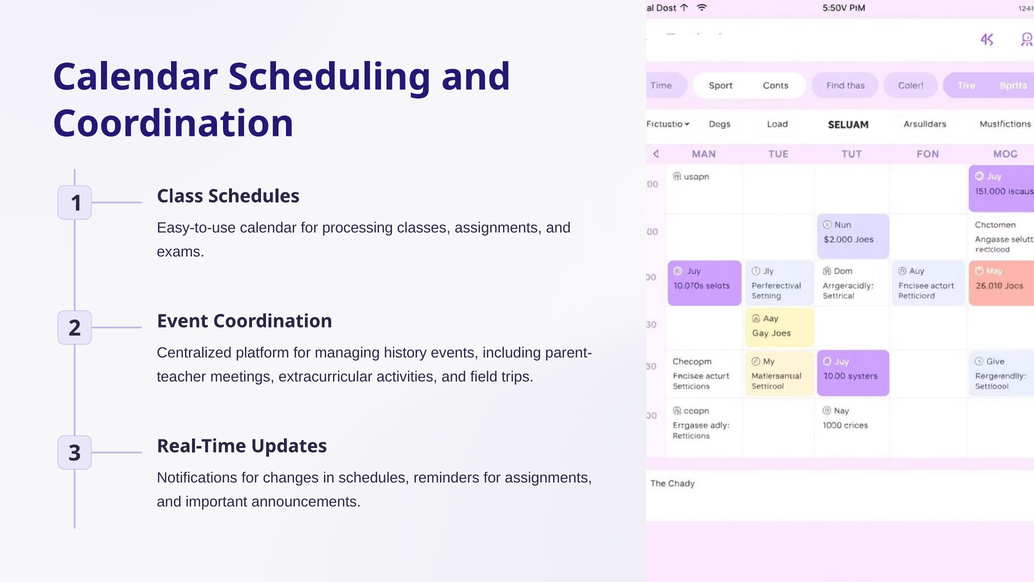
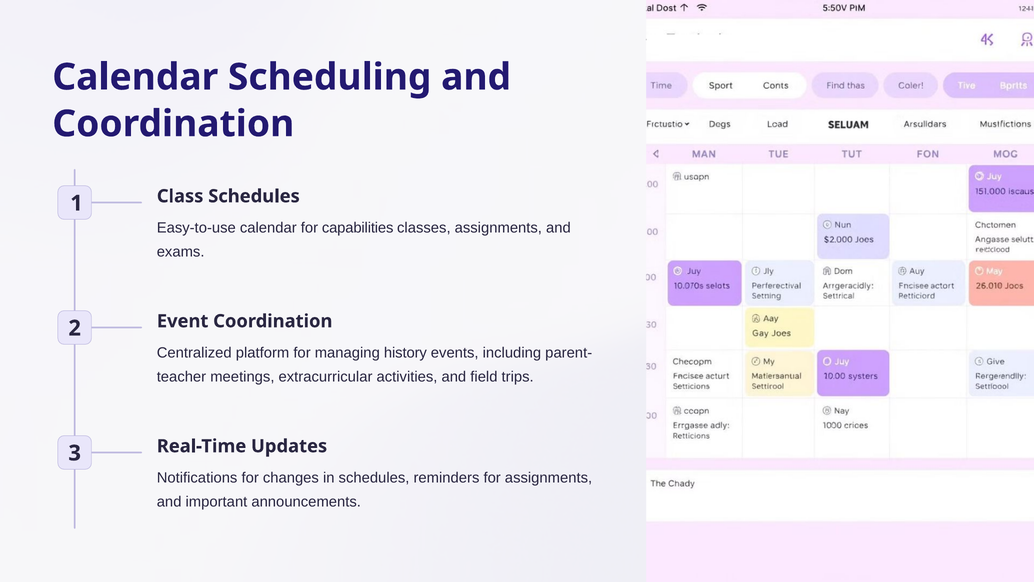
processing: processing -> capabilities
